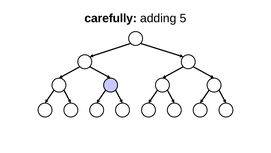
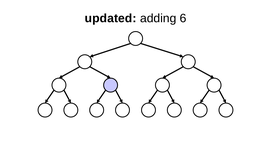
carefully: carefully -> updated
adding 5: 5 -> 6
